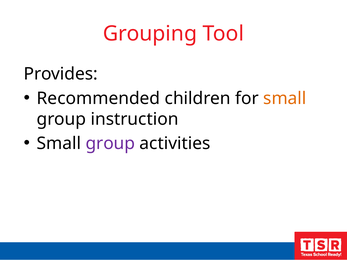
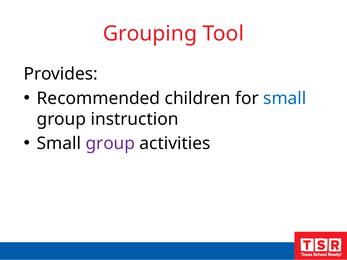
small at (285, 98) colour: orange -> blue
